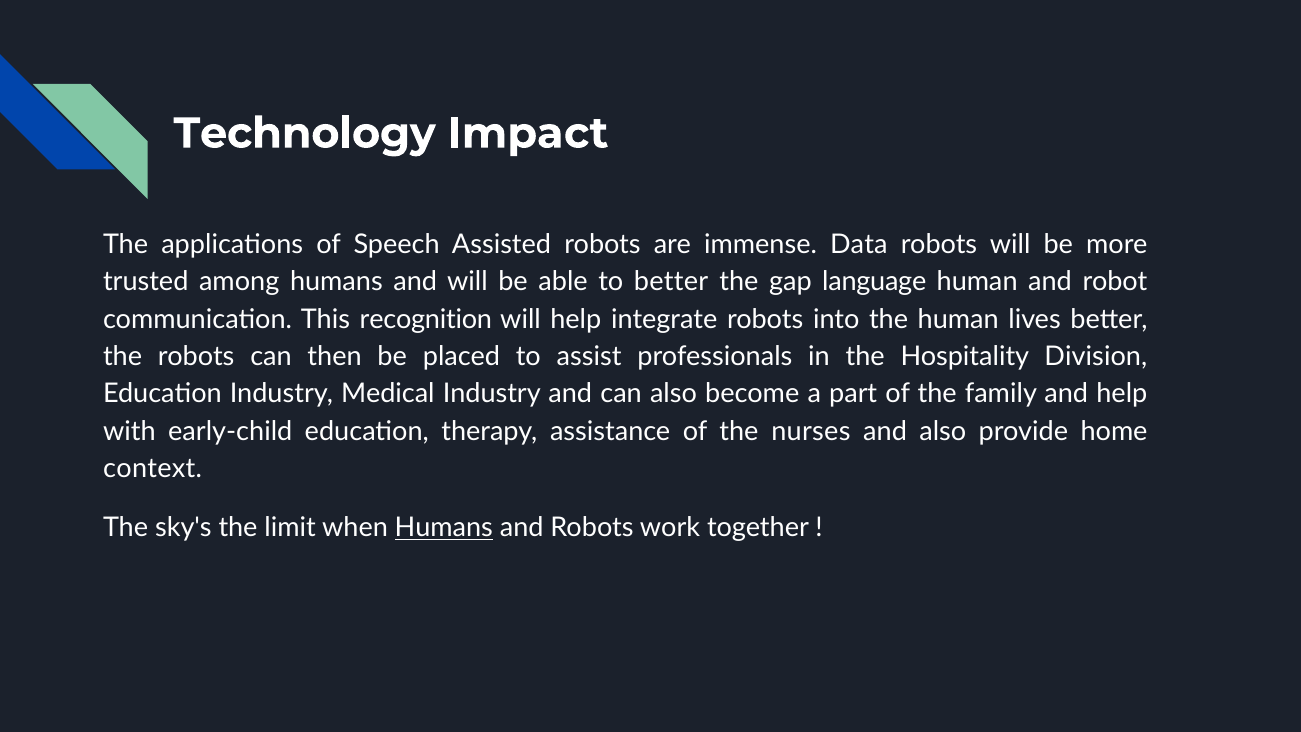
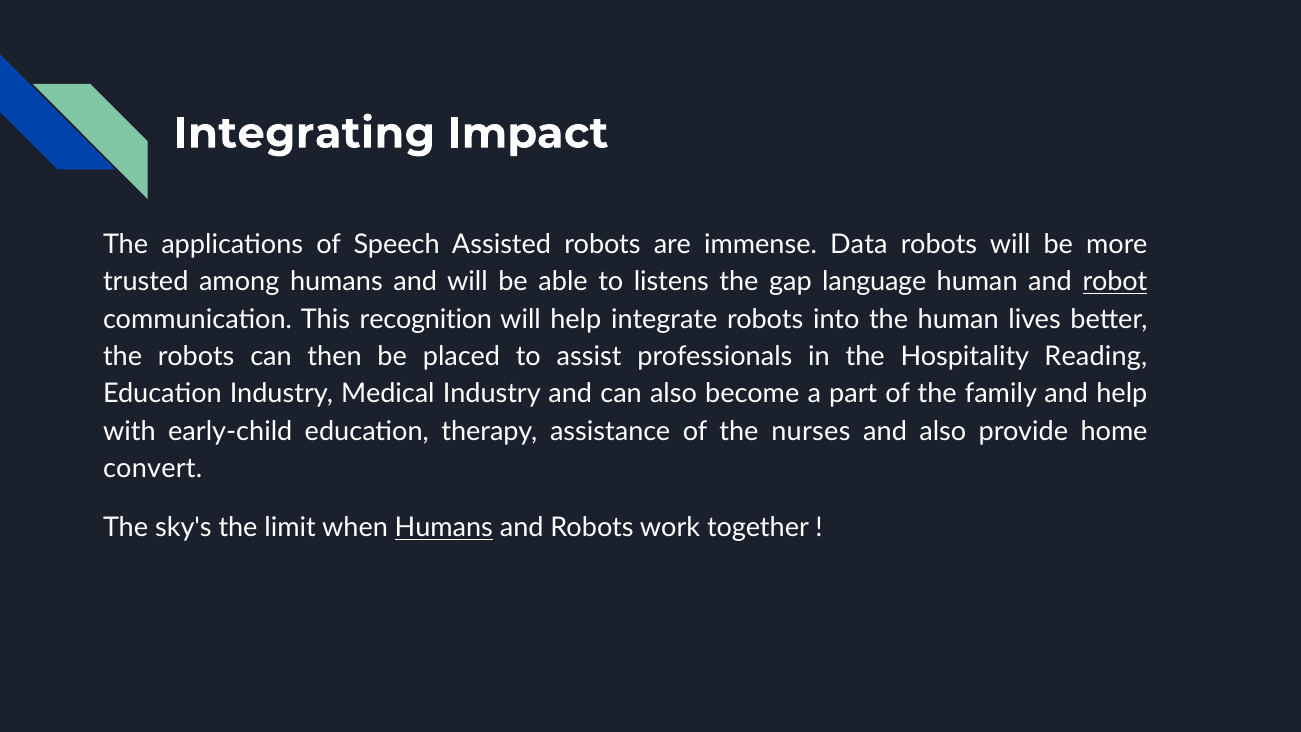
Technology: Technology -> Integrating
to better: better -> listens
robot underline: none -> present
Division: Division -> Reading
context: context -> convert
